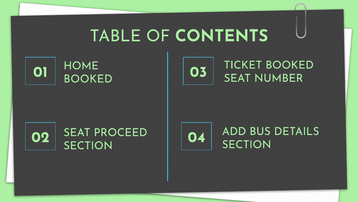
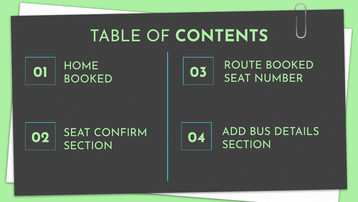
TICKET: TICKET -> ROUTE
PROCEED: PROCEED -> CONFIRM
